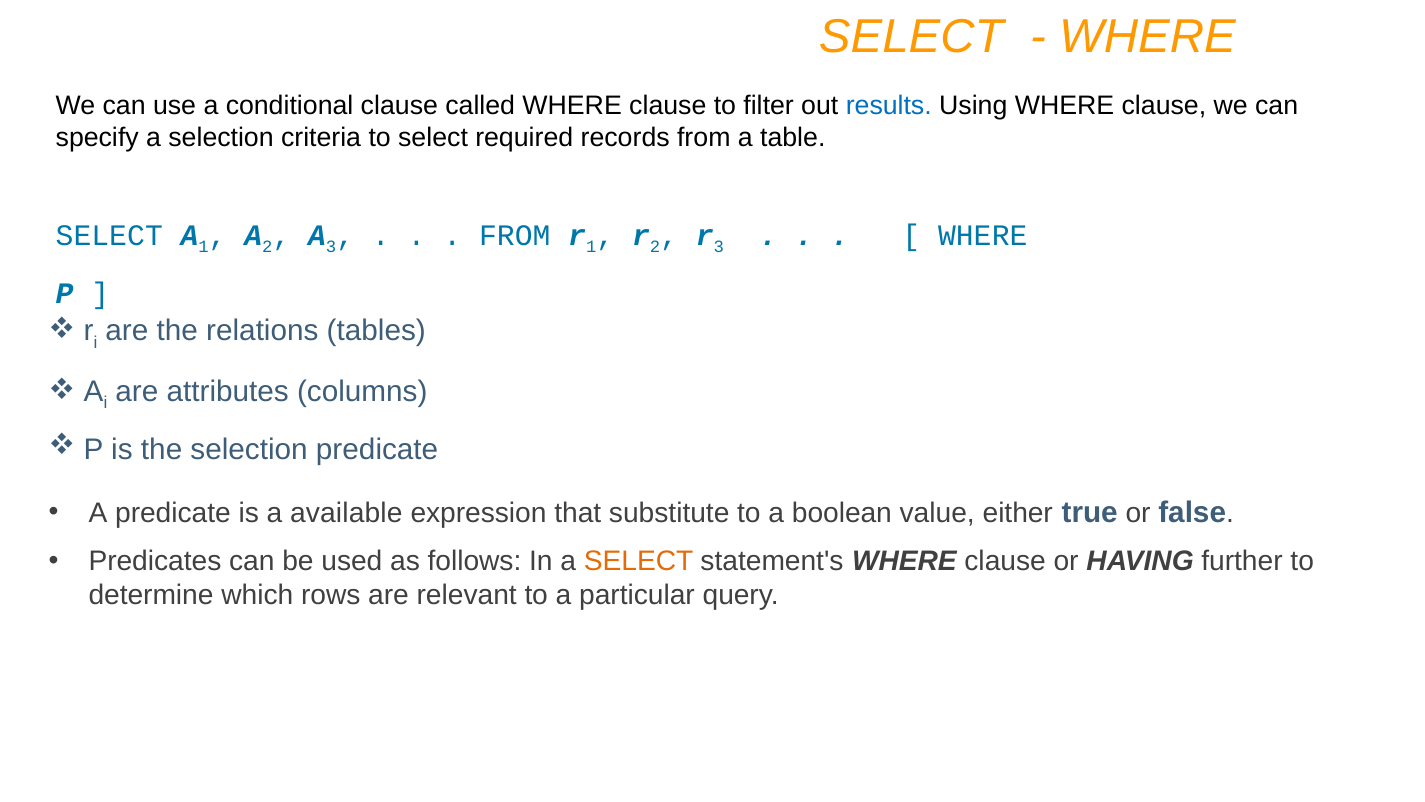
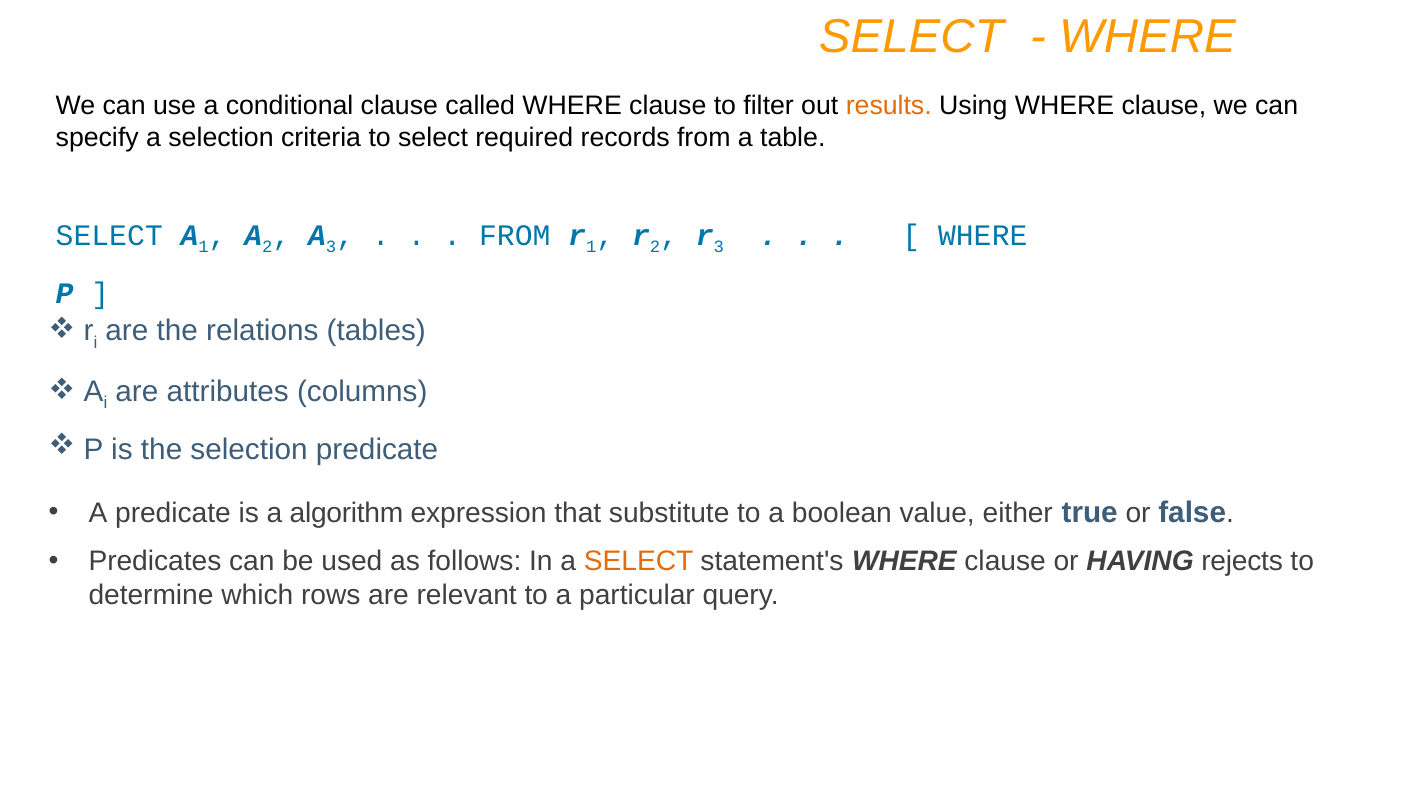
results colour: blue -> orange
available: available -> algorithm
further: further -> rejects
